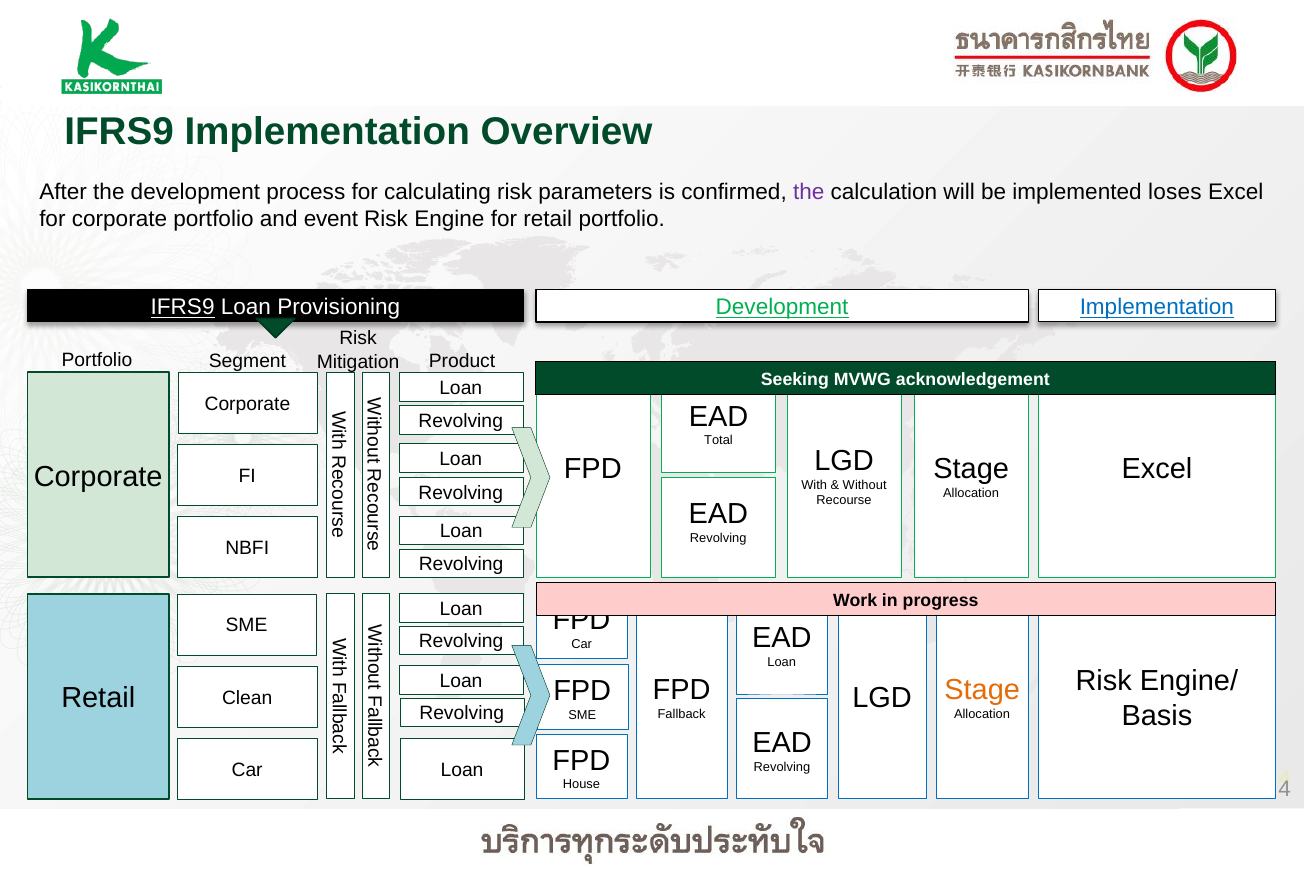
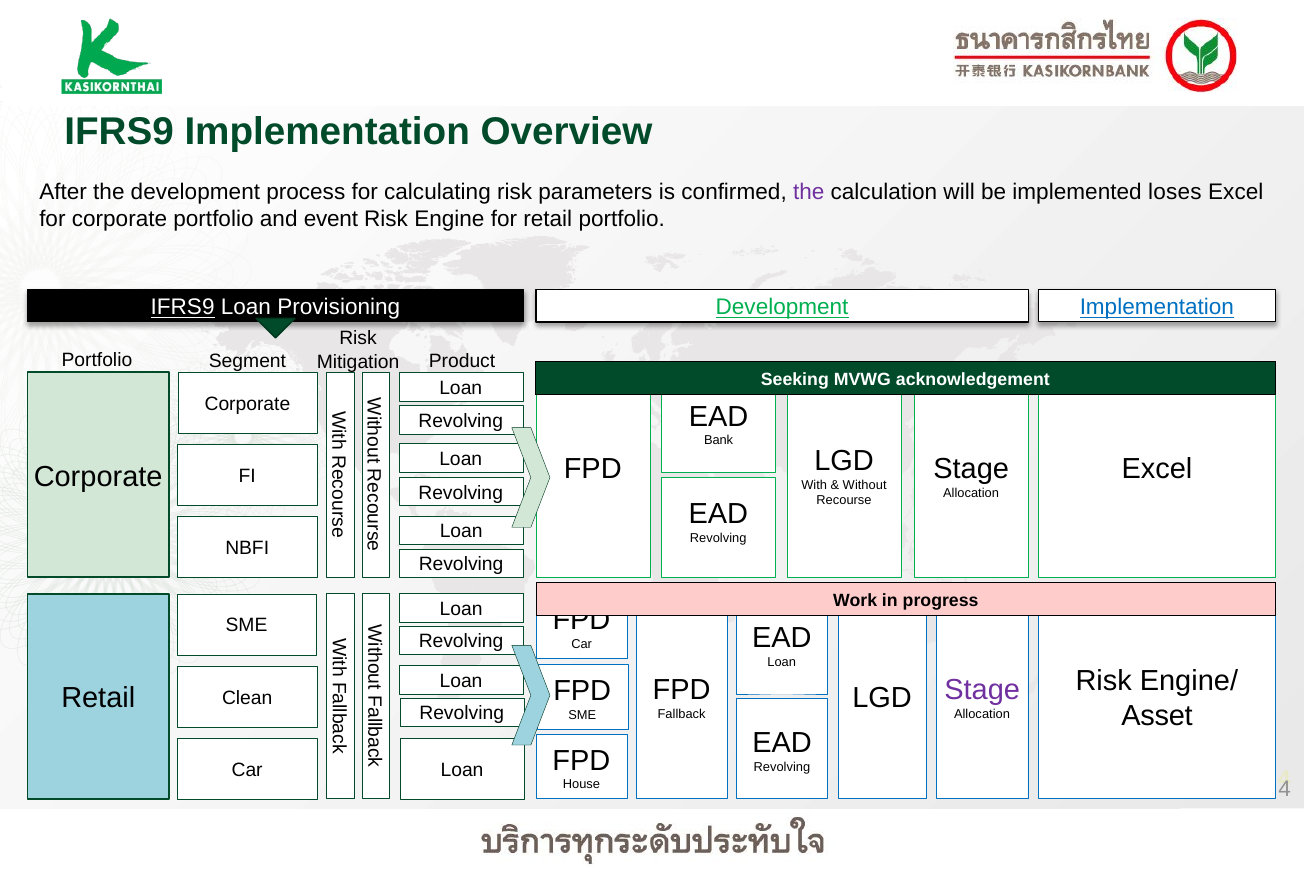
Total: Total -> Bank
Stage at (982, 691) colour: orange -> purple
Basis: Basis -> Asset
